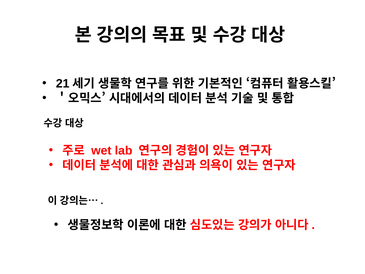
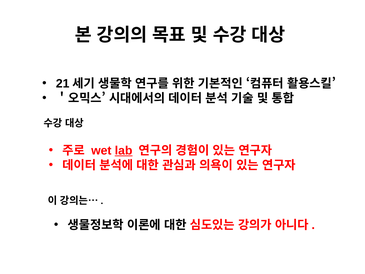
lab underline: none -> present
